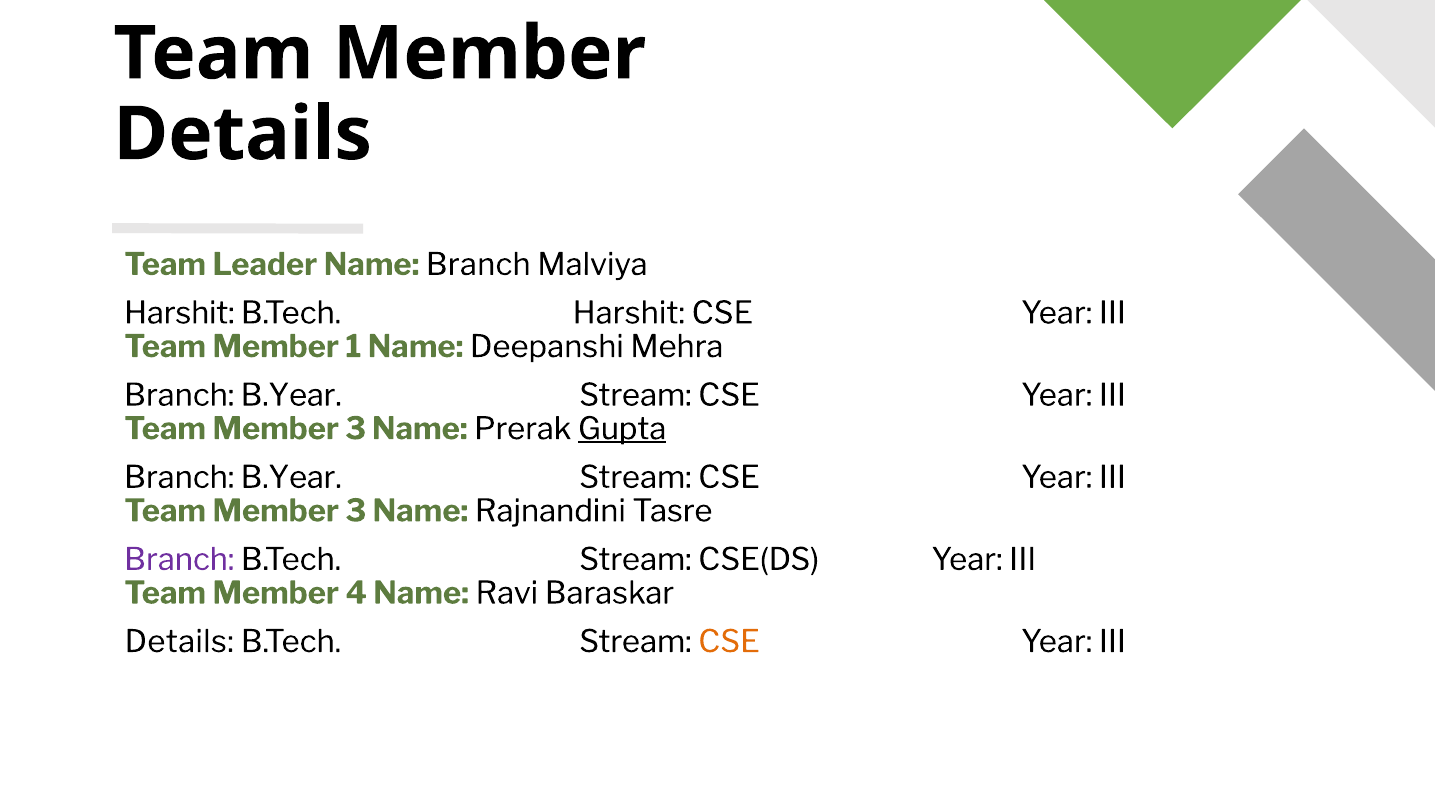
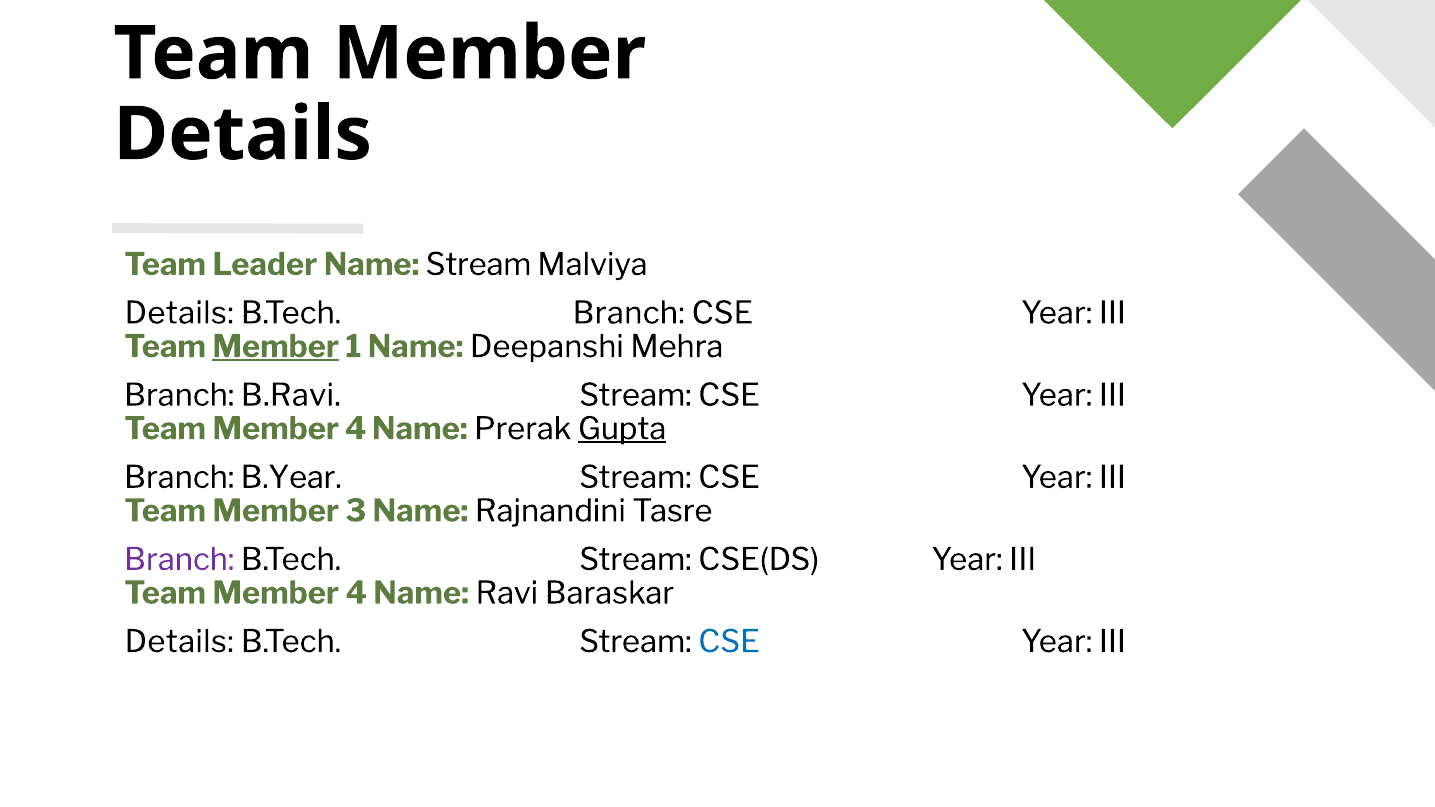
Name Branch: Branch -> Stream
Harshit at (179, 313): Harshit -> Details
B.Tech Harshit: Harshit -> Branch
Member at (276, 347) underline: none -> present
B.Year at (291, 395): B.Year -> B.Ravi
3 at (356, 429): 3 -> 4
CSE at (729, 642) colour: orange -> blue
